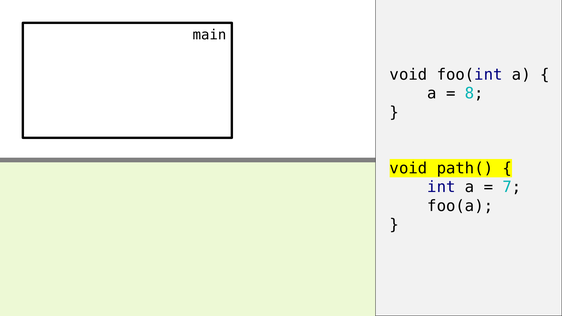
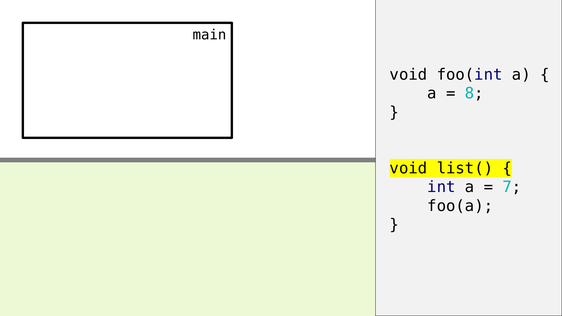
path(: path( -> list(
